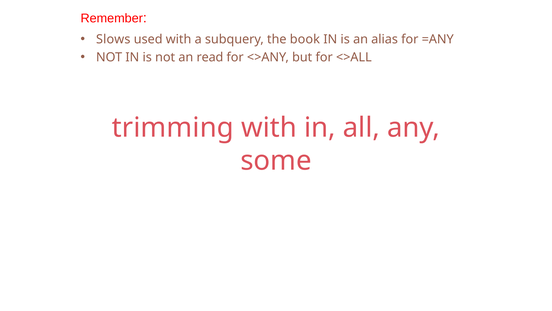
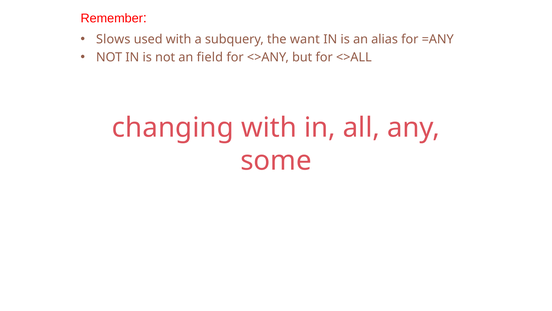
book: book -> want
read: read -> field
trimming: trimming -> changing
